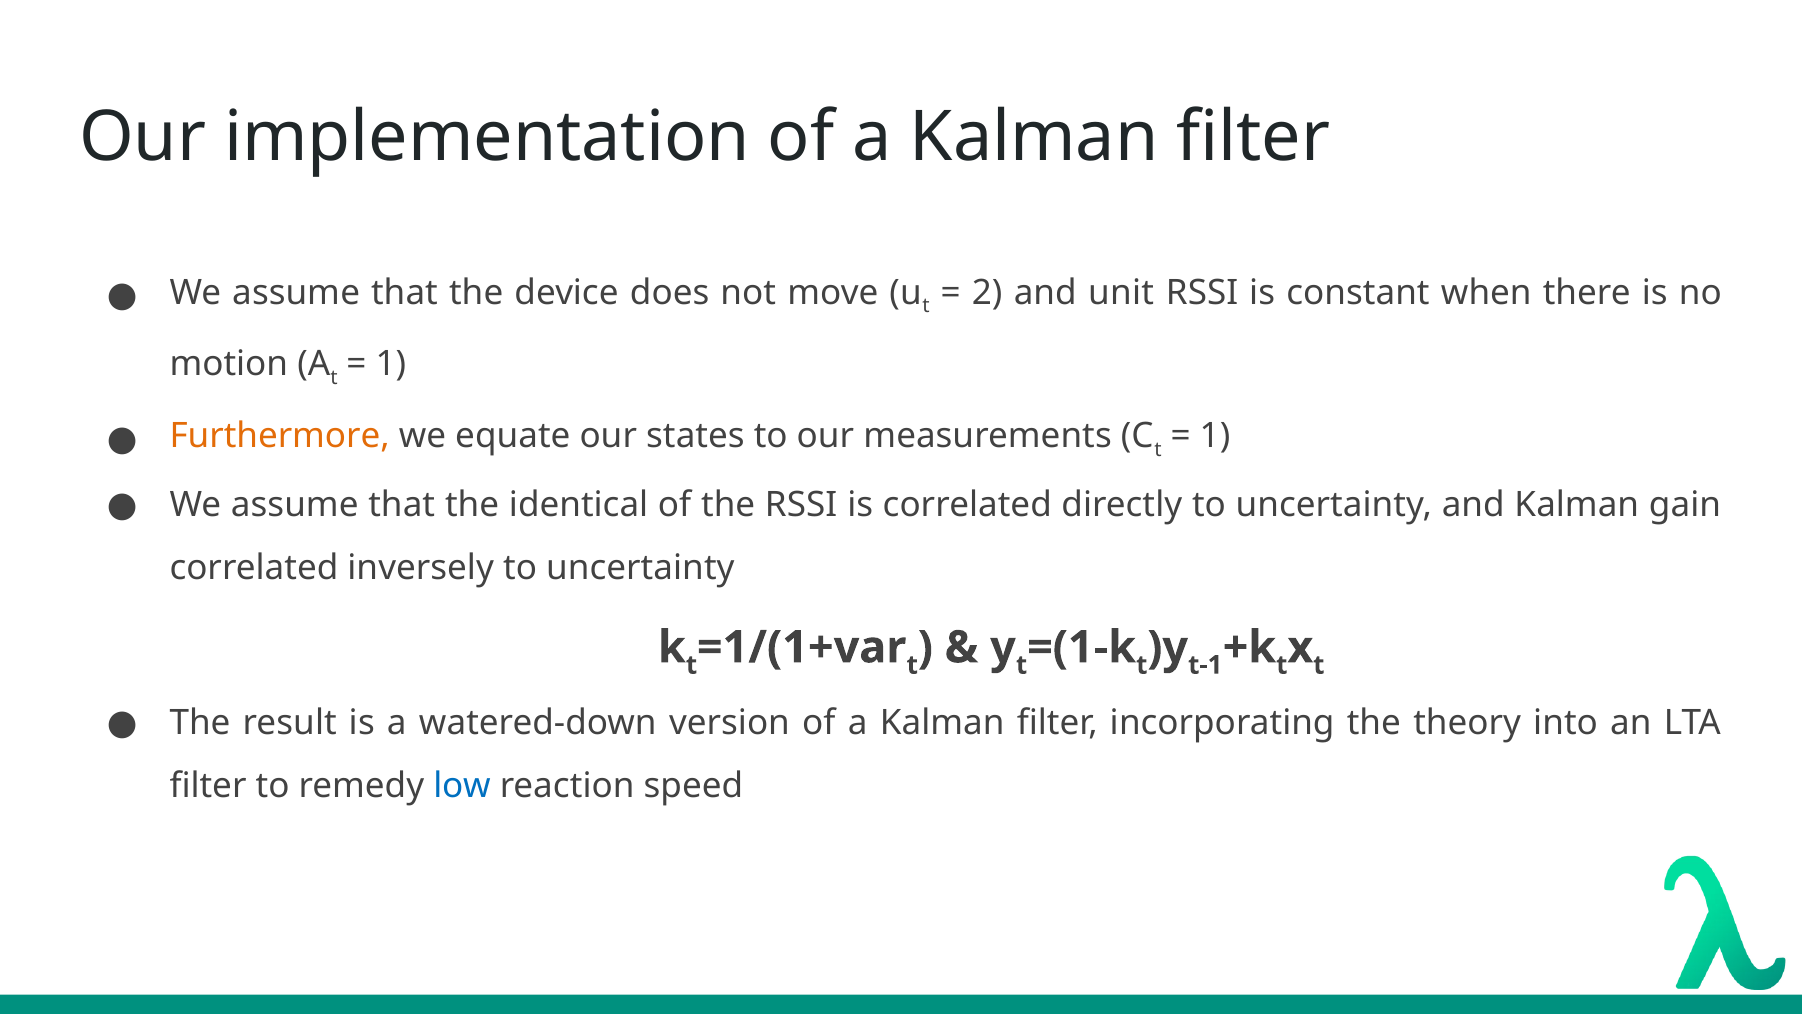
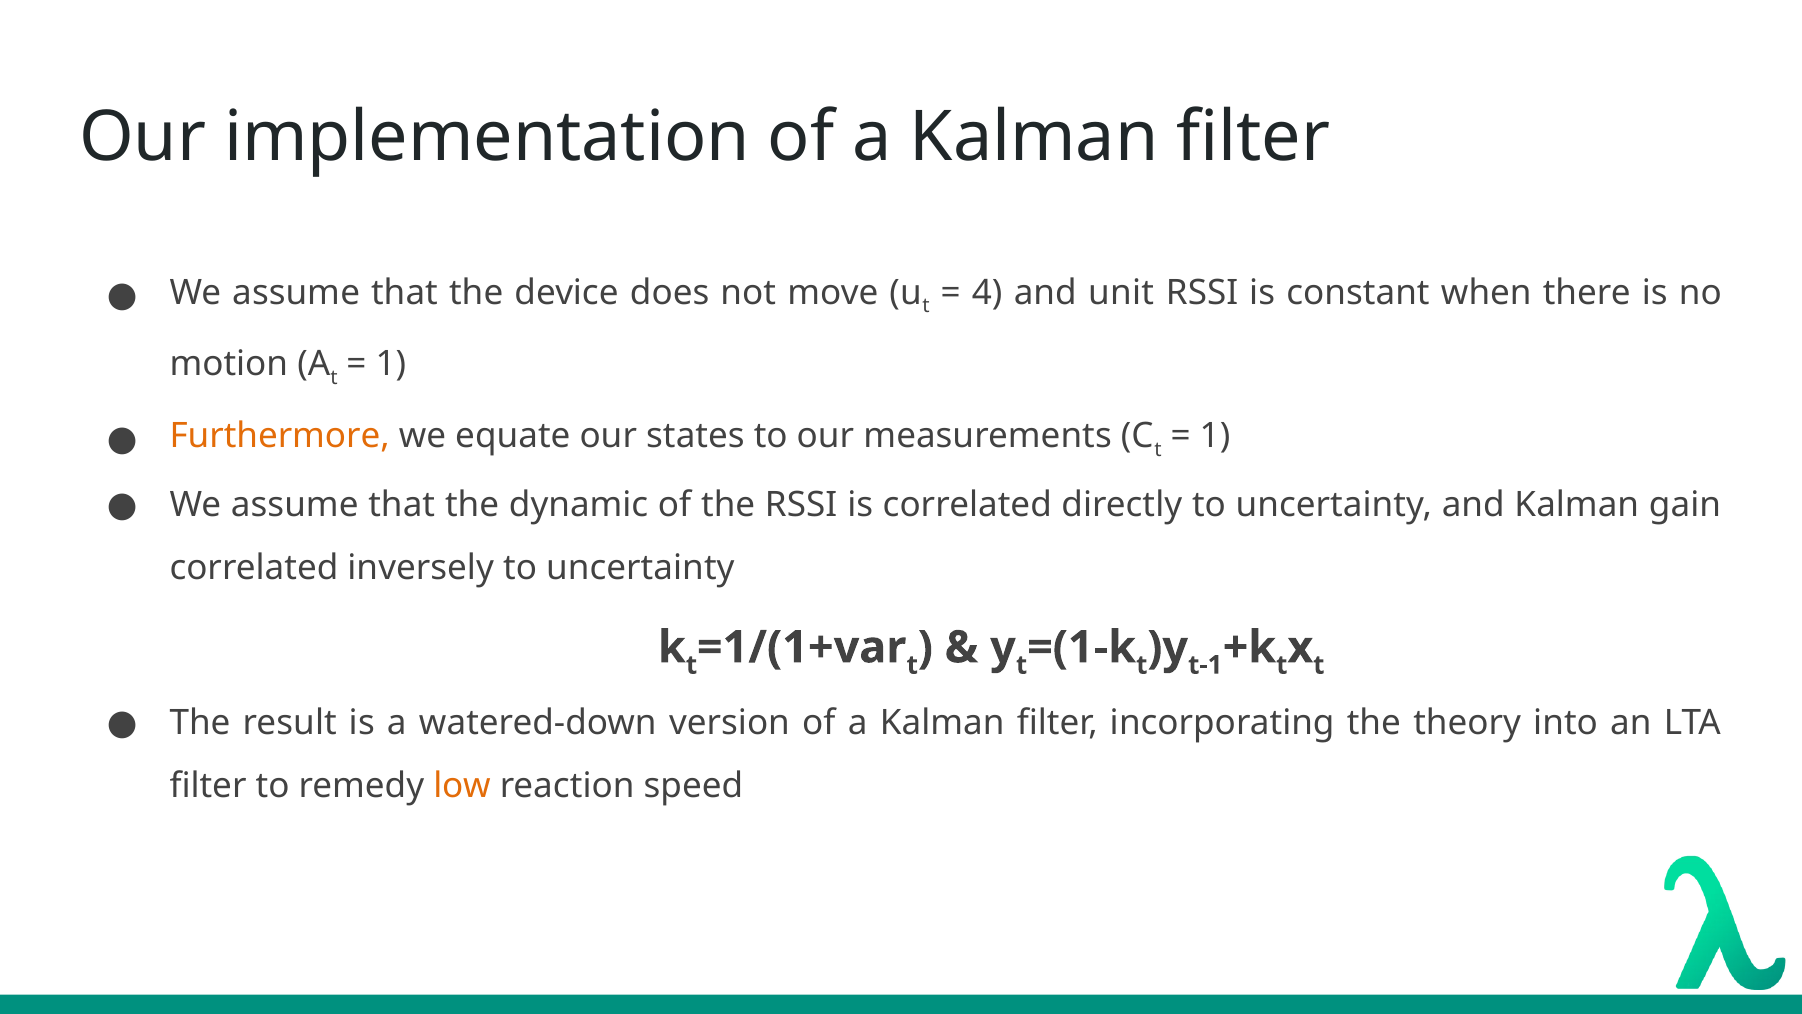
2: 2 -> 4
identical: identical -> dynamic
low colour: blue -> orange
